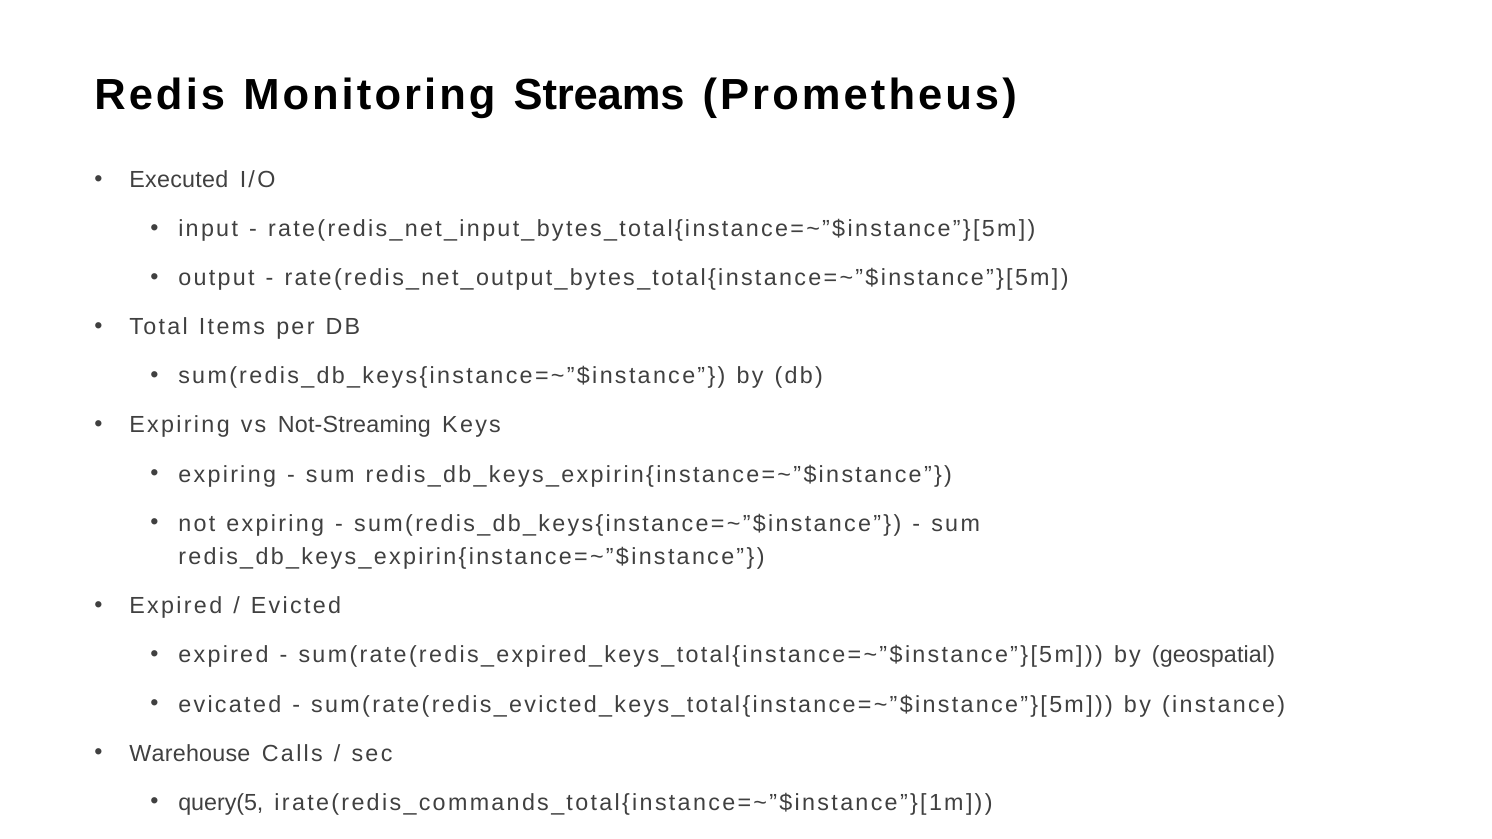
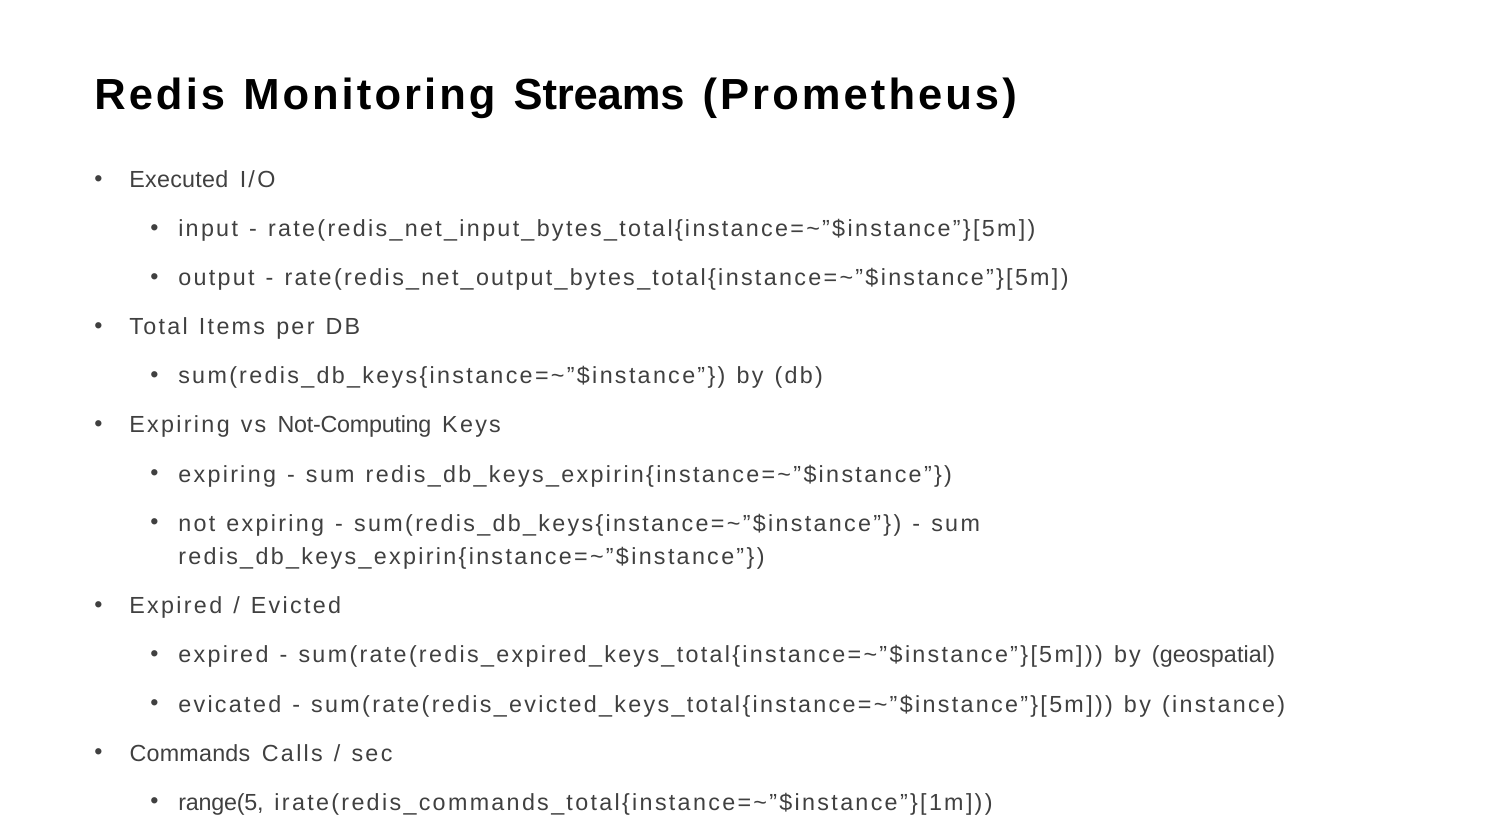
Not-Streaming: Not-Streaming -> Not-Computing
Warehouse: Warehouse -> Commands
query(5: query(5 -> range(5
